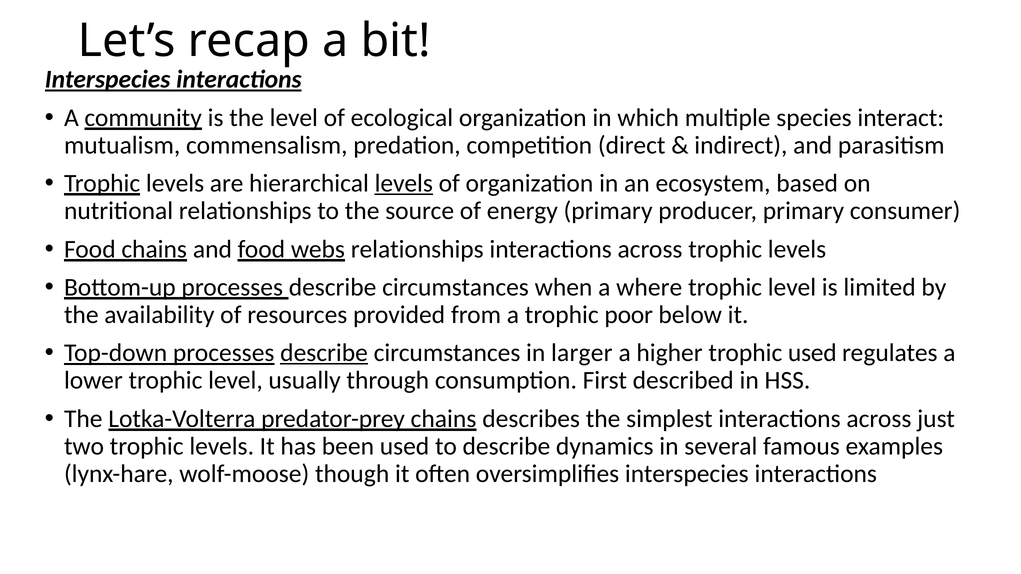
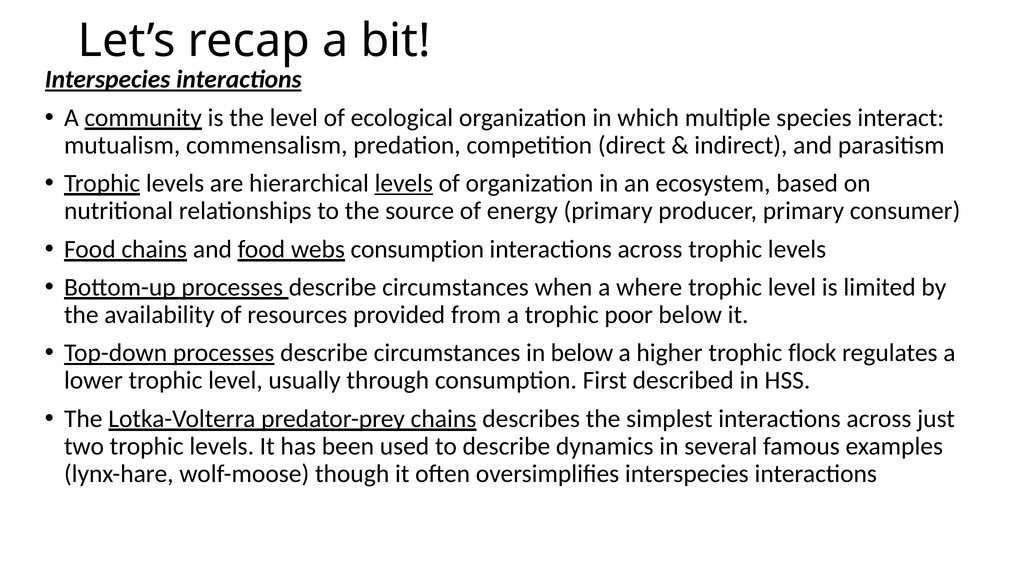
webs relationships: relationships -> consumption
describe at (324, 353) underline: present -> none
in larger: larger -> below
trophic used: used -> flock
